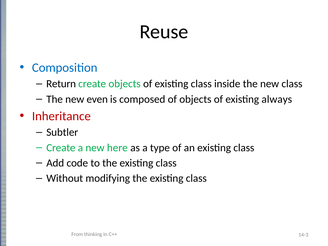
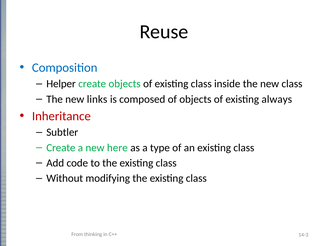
Return: Return -> Helper
even: even -> links
